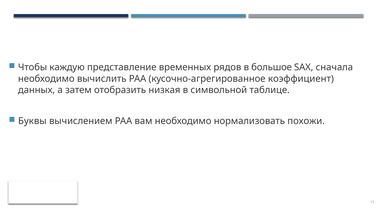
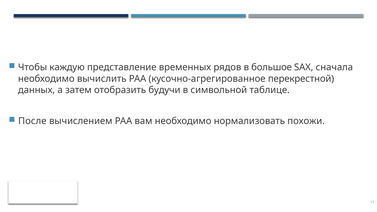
коэффициент: коэффициент -> перекрестной
низкая: низкая -> будучи
Буквы: Буквы -> После
